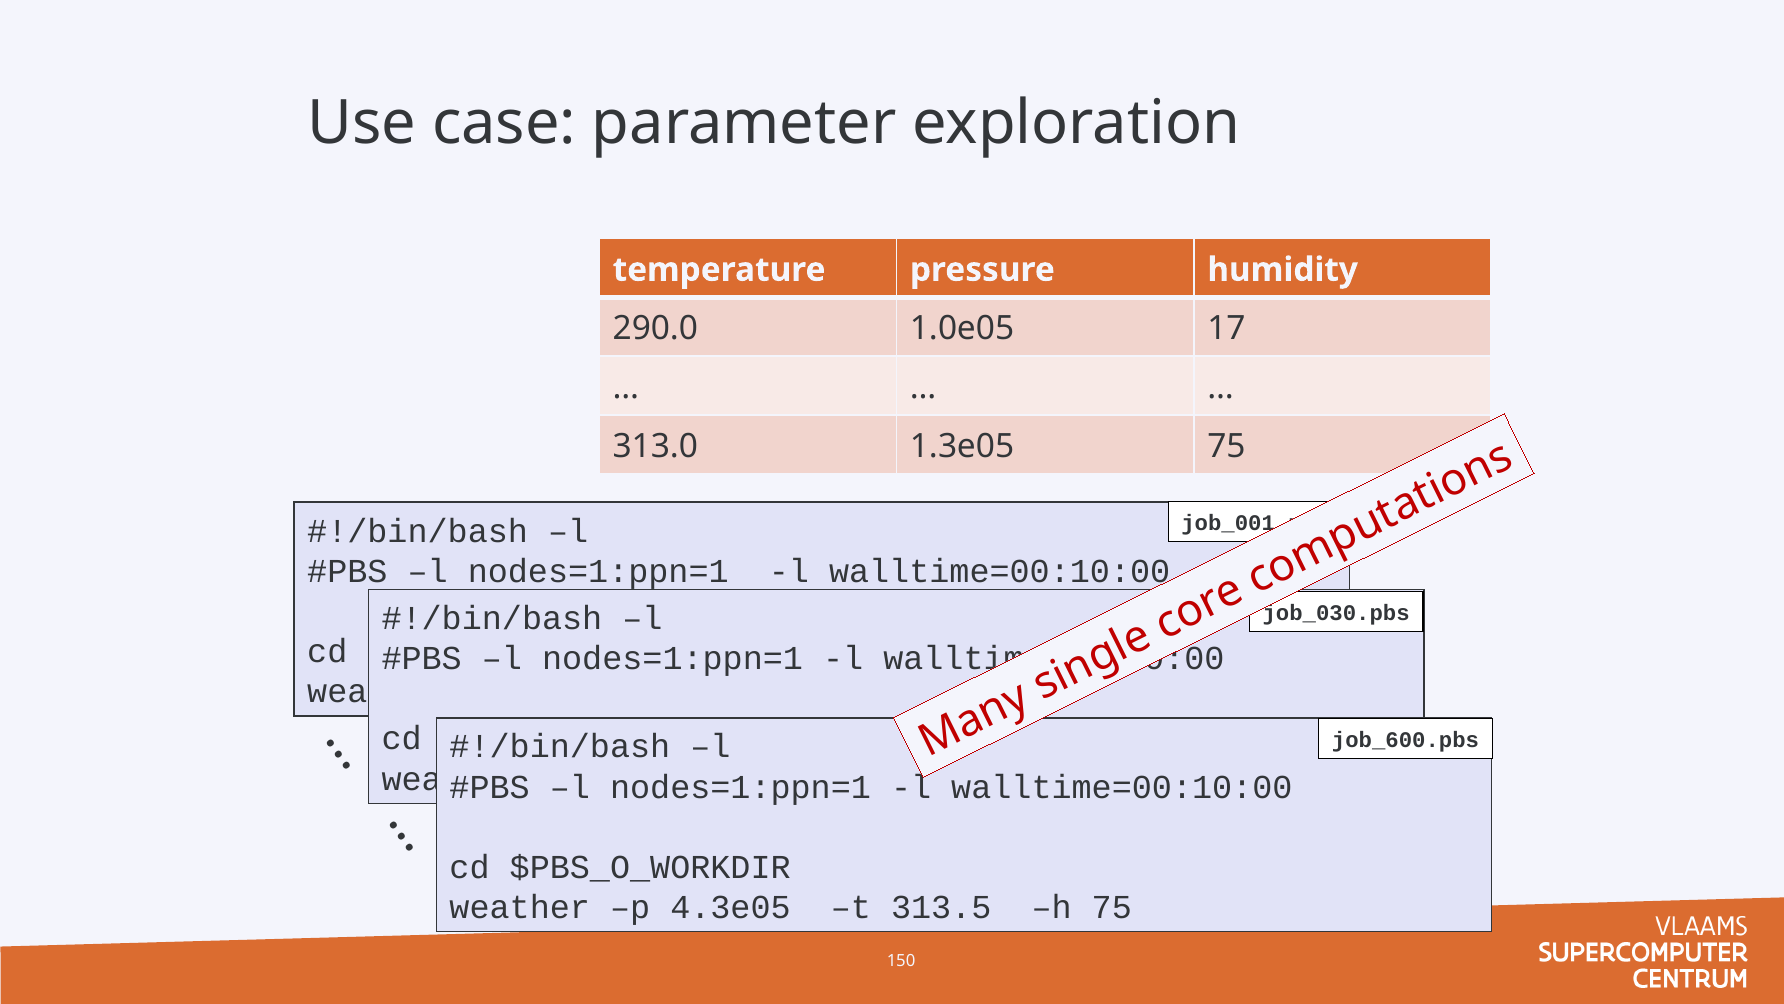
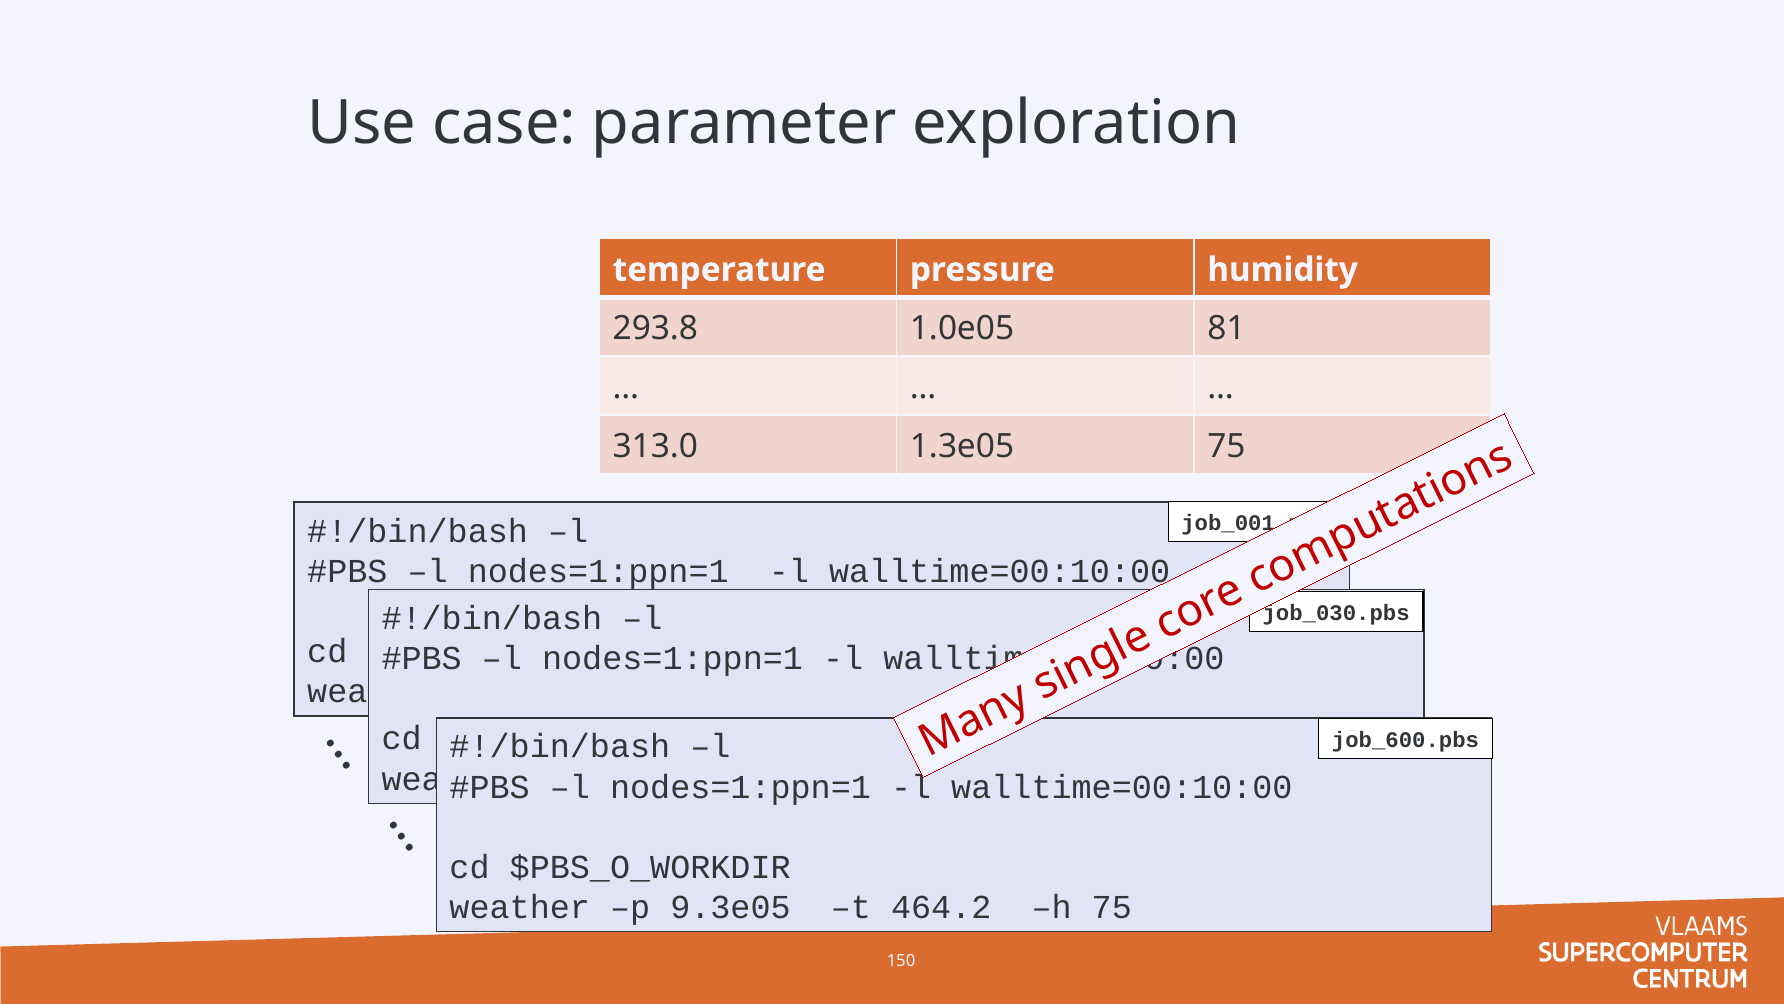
290.0: 290.0 -> 293.8
17: 17 -> 81
4.3e05: 4.3e05 -> 9.3e05
313.5: 313.5 -> 464.2
